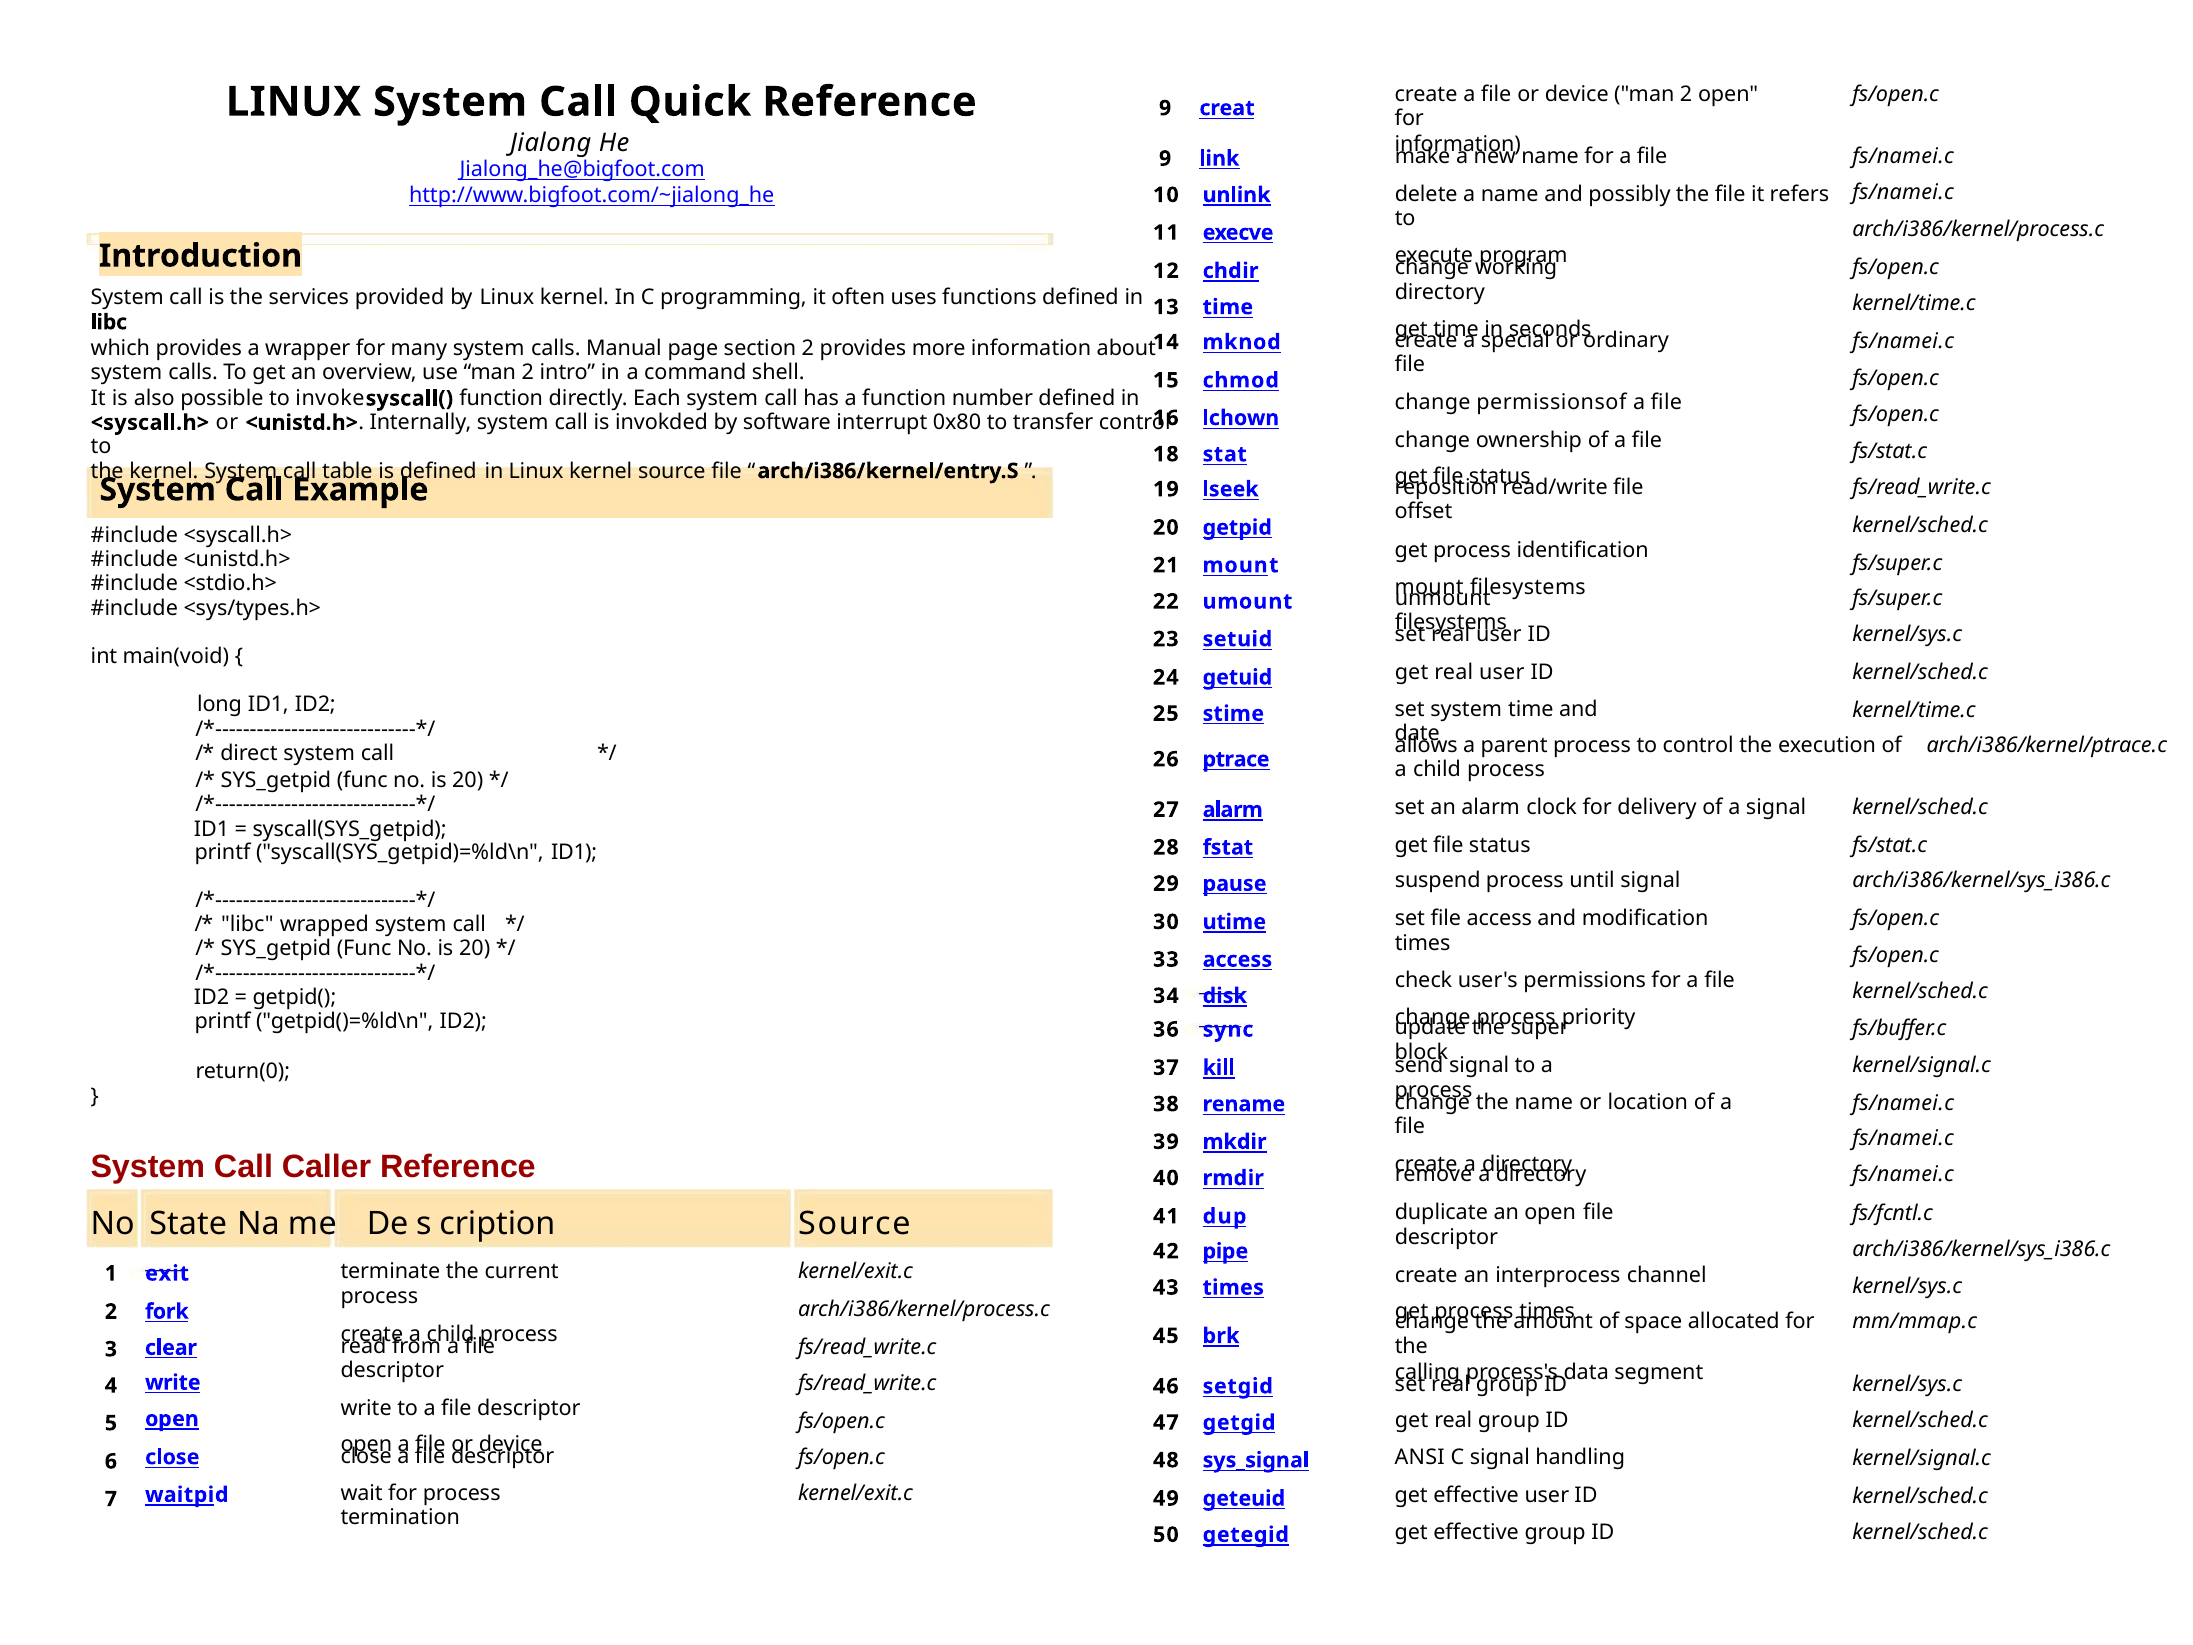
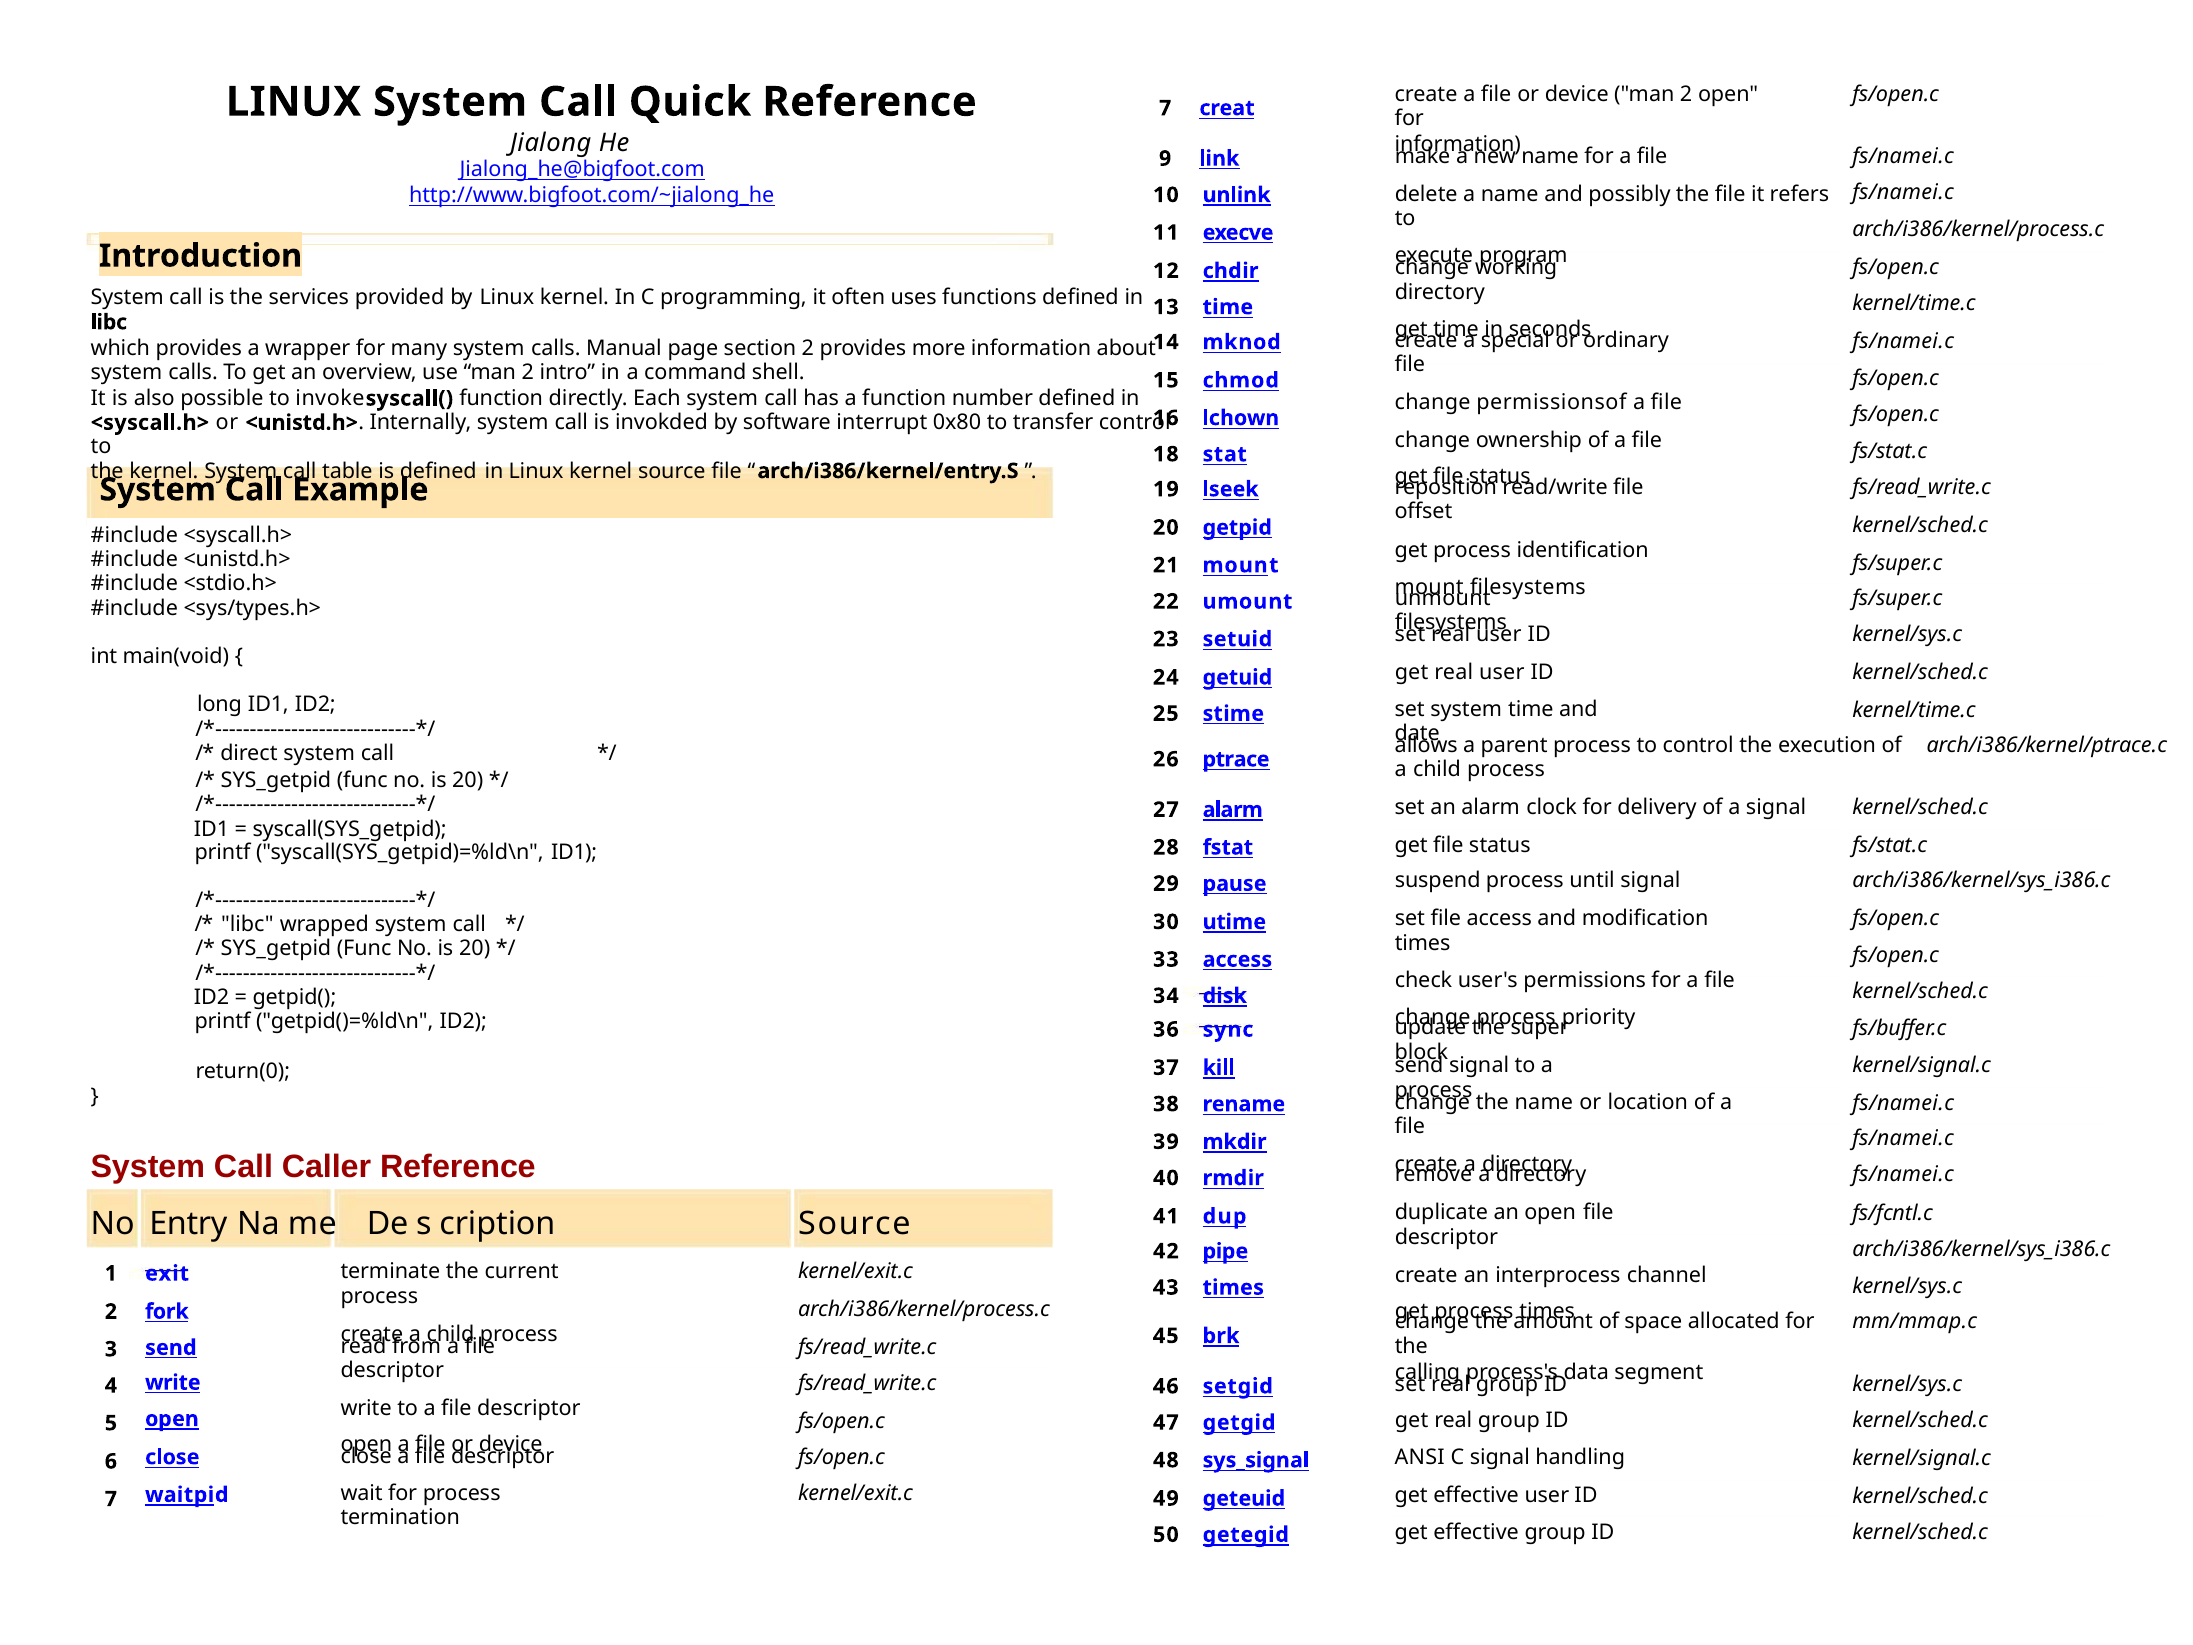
Reference 9: 9 -> 7
State: State -> Entry
clear at (171, 1348): clear -> send
